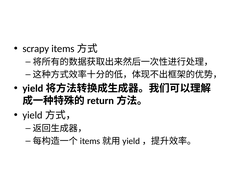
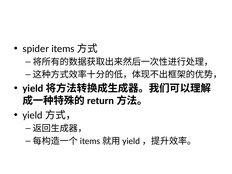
scrapy: scrapy -> spider
